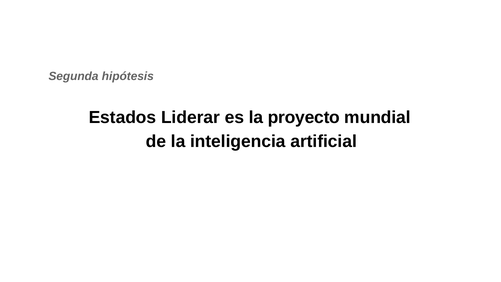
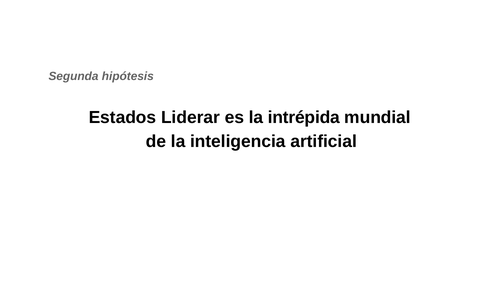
proyecto: proyecto -> intrépida
